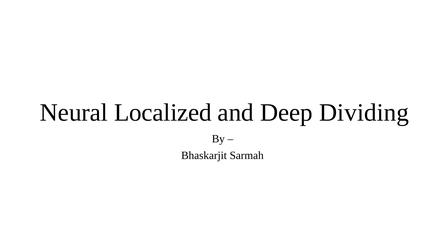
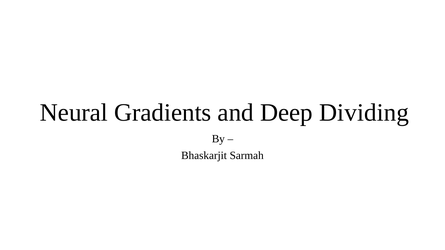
Localized: Localized -> Gradients
